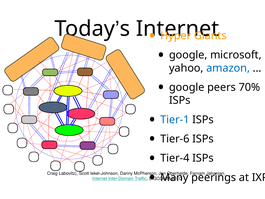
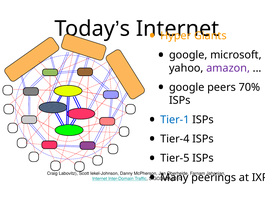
amazon colour: blue -> purple
Tier-6: Tier-6 -> Tier-4
Tier-4: Tier-4 -> Tier-5
